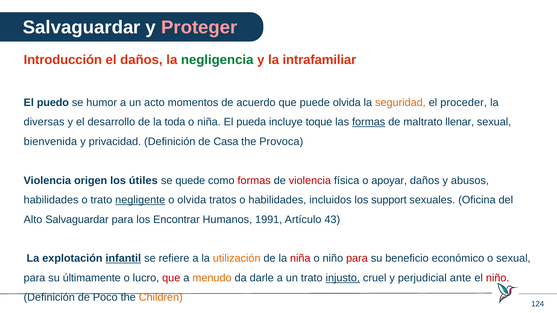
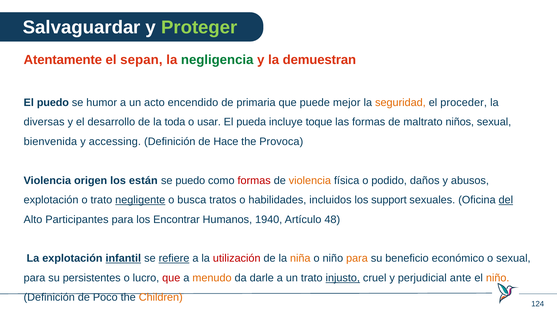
Proteger colour: pink -> light green
Introducción: Introducción -> Atentamente
el daños: daños -> sepan
intrafamiliar: intrafamiliar -> demuestran
momentos: momentos -> encendido
acuerdo: acuerdo -> primaria
puede olvida: olvida -> mejor
o niña: niña -> usar
formas at (369, 122) underline: present -> none
llenar: llenar -> niños
privacidad: privacidad -> accessing
Casa: Casa -> Hace
útiles: útiles -> están
se quede: quede -> puedo
violencia at (310, 181) colour: red -> orange
apoyar: apoyar -> podido
habilidades at (51, 200): habilidades -> explotación
o olvida: olvida -> busca
del underline: none -> present
Alto Salvaguardar: Salvaguardar -> Participantes
1991: 1991 -> 1940
43: 43 -> 48
refiere underline: none -> present
utilización colour: orange -> red
niña at (300, 259) colour: red -> orange
para at (357, 259) colour: red -> orange
últimamente: últimamente -> persistentes
niño at (498, 278) colour: red -> orange
